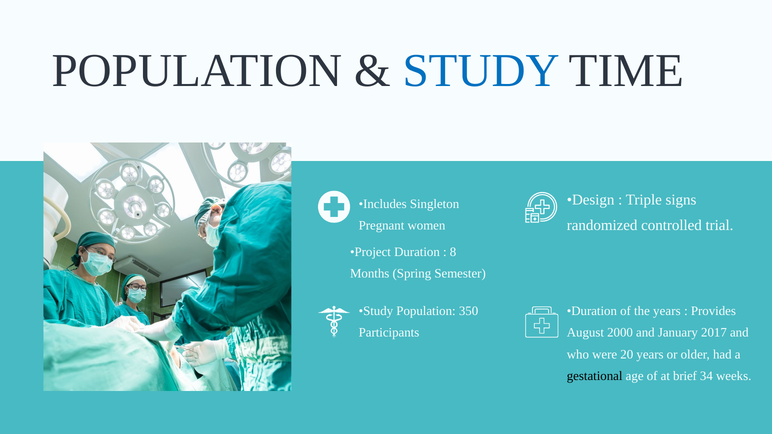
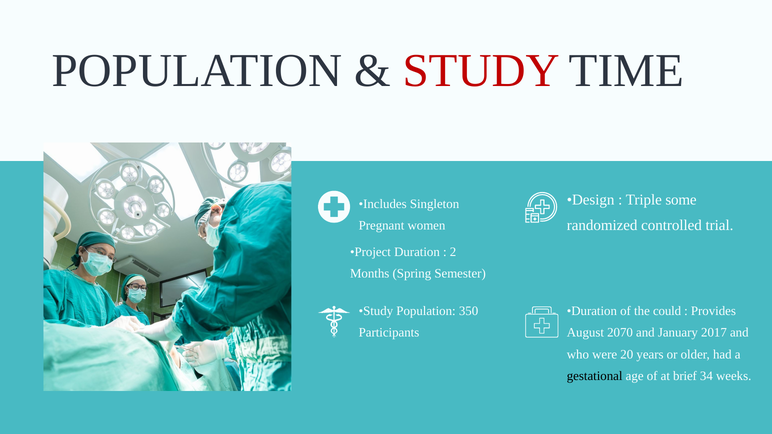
STUDY at (481, 71) colour: blue -> red
signs: signs -> some
8: 8 -> 2
the years: years -> could
2000: 2000 -> 2070
